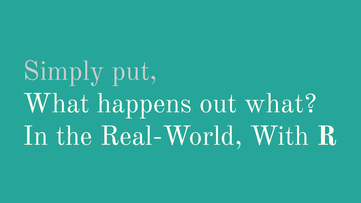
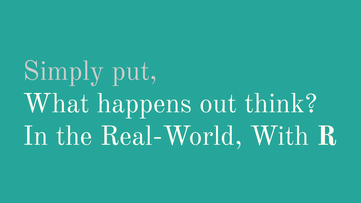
out what: what -> think
